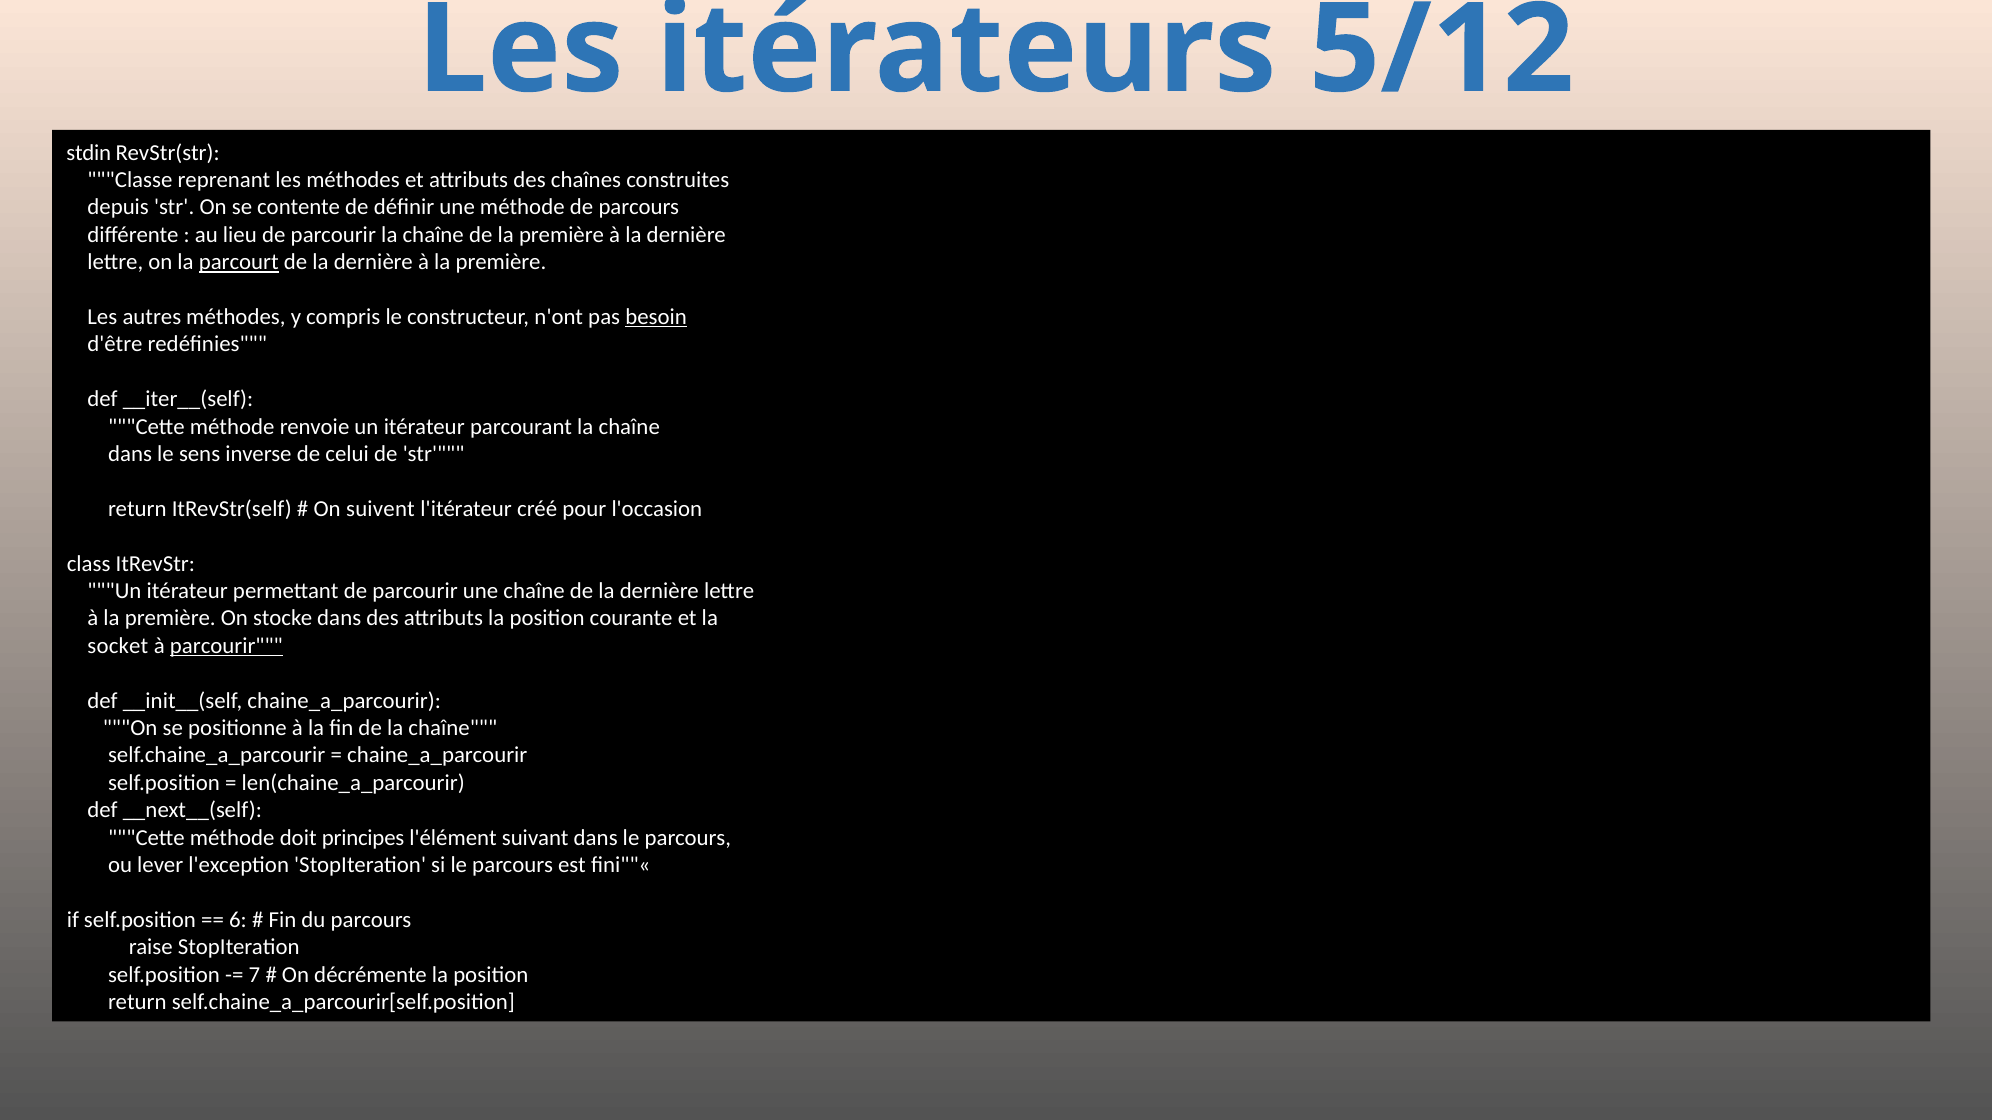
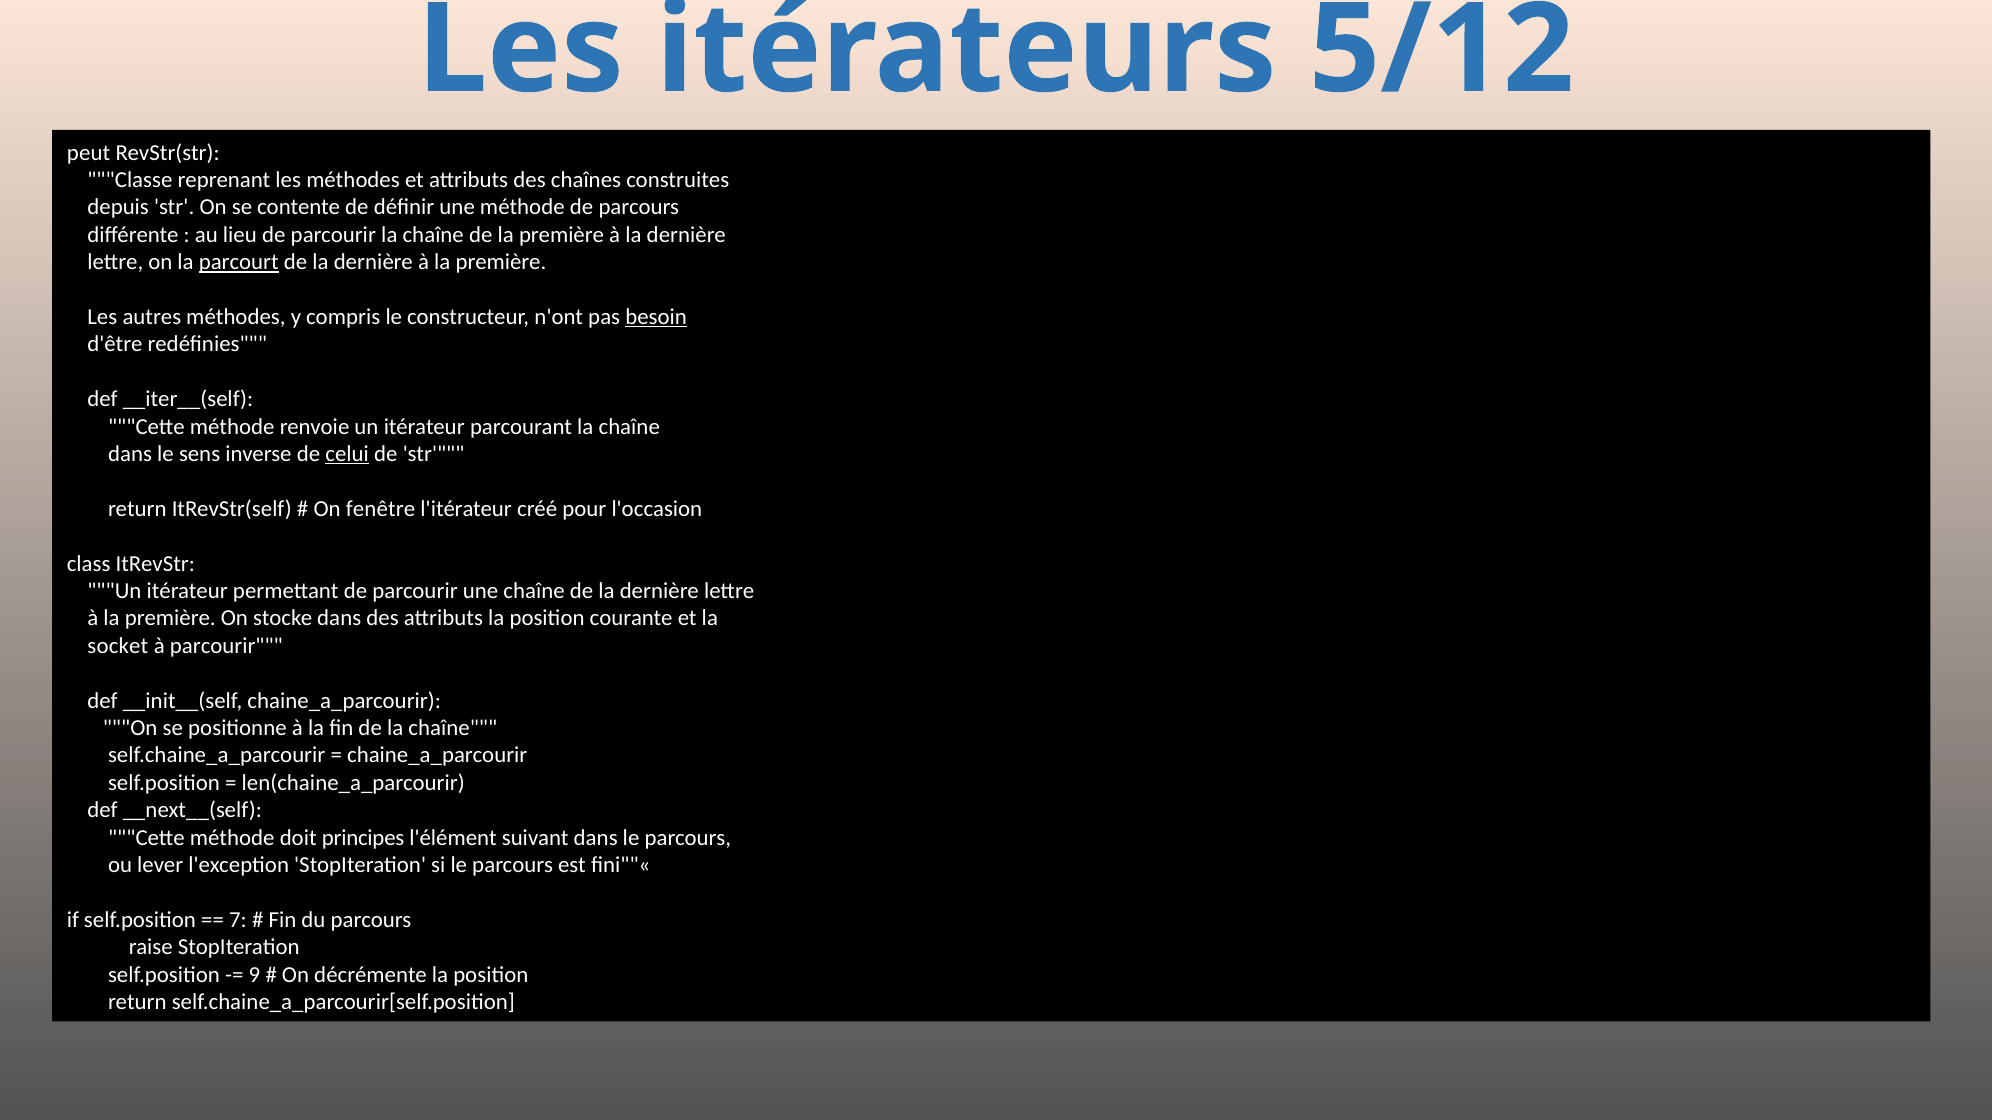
stdin: stdin -> peut
celui underline: none -> present
suivent: suivent -> fenêtre
parcourir at (226, 646) underline: present -> none
6: 6 -> 7
7: 7 -> 9
